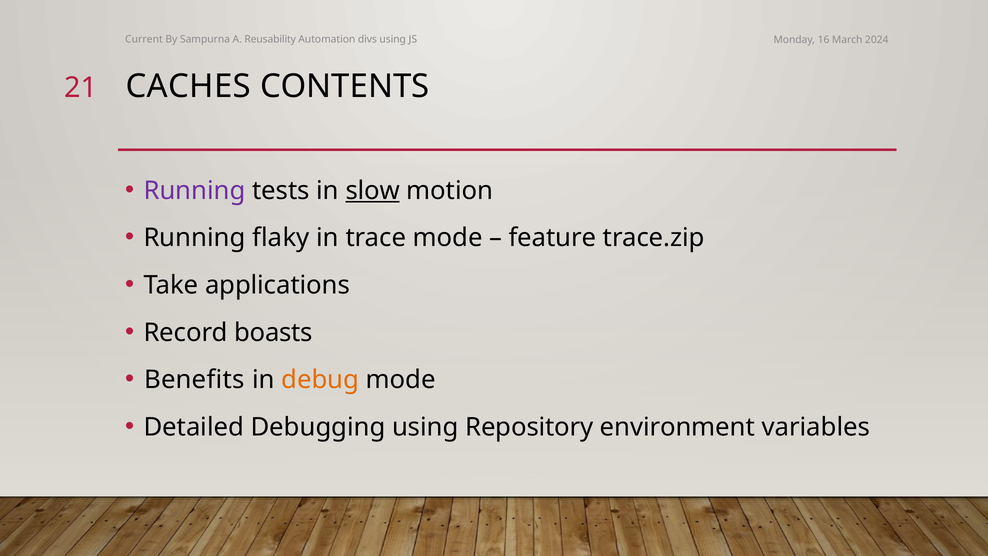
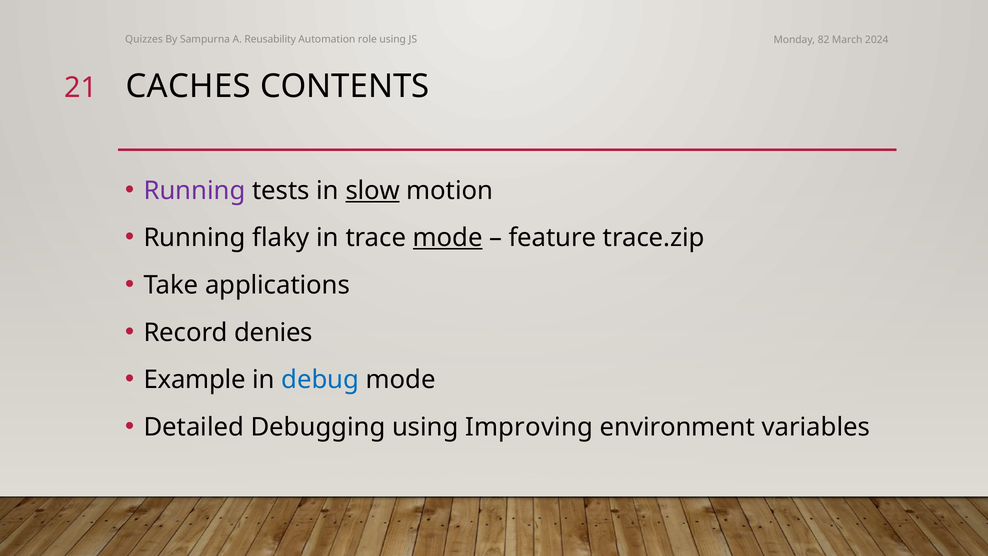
Current: Current -> Quizzes
divs: divs -> role
16: 16 -> 82
mode at (448, 238) underline: none -> present
boasts: boasts -> denies
Benefits: Benefits -> Example
debug colour: orange -> blue
Repository: Repository -> Improving
